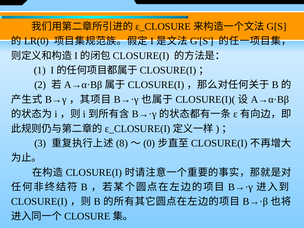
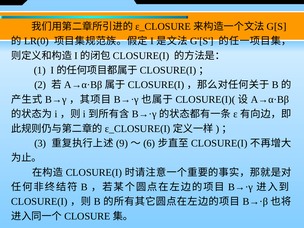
8: 8 -> 9
0: 0 -> 6
